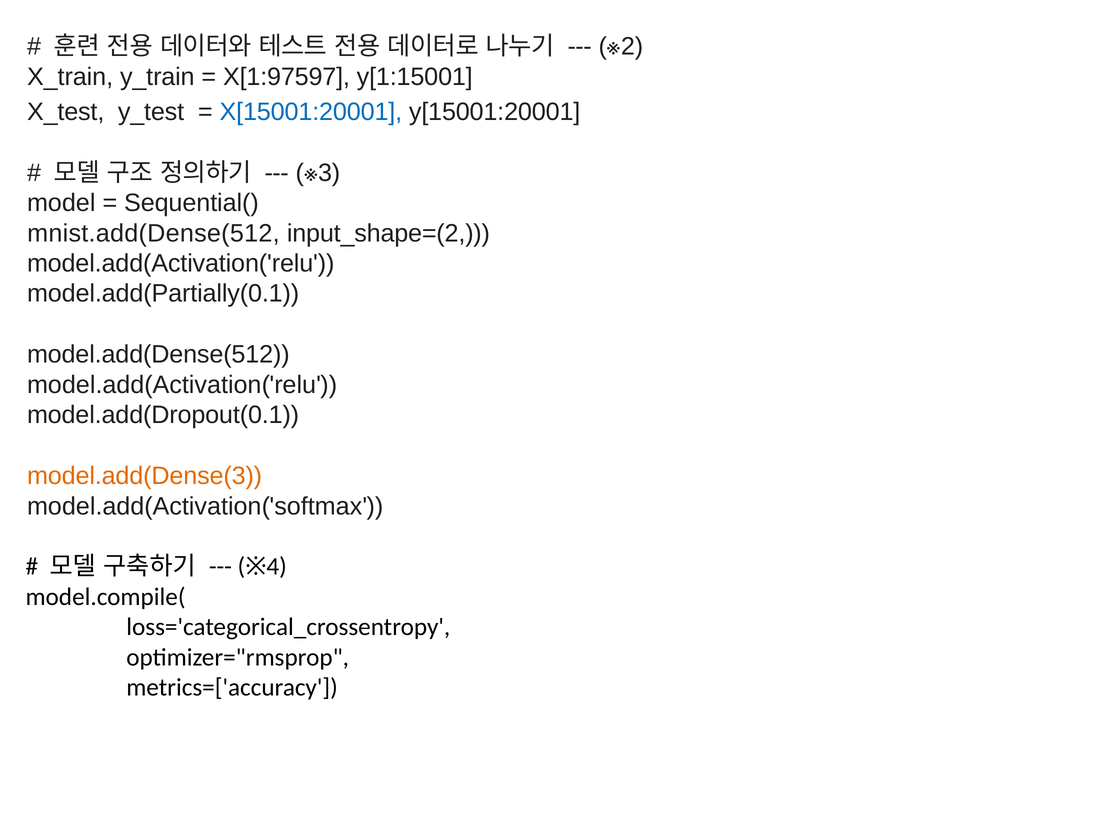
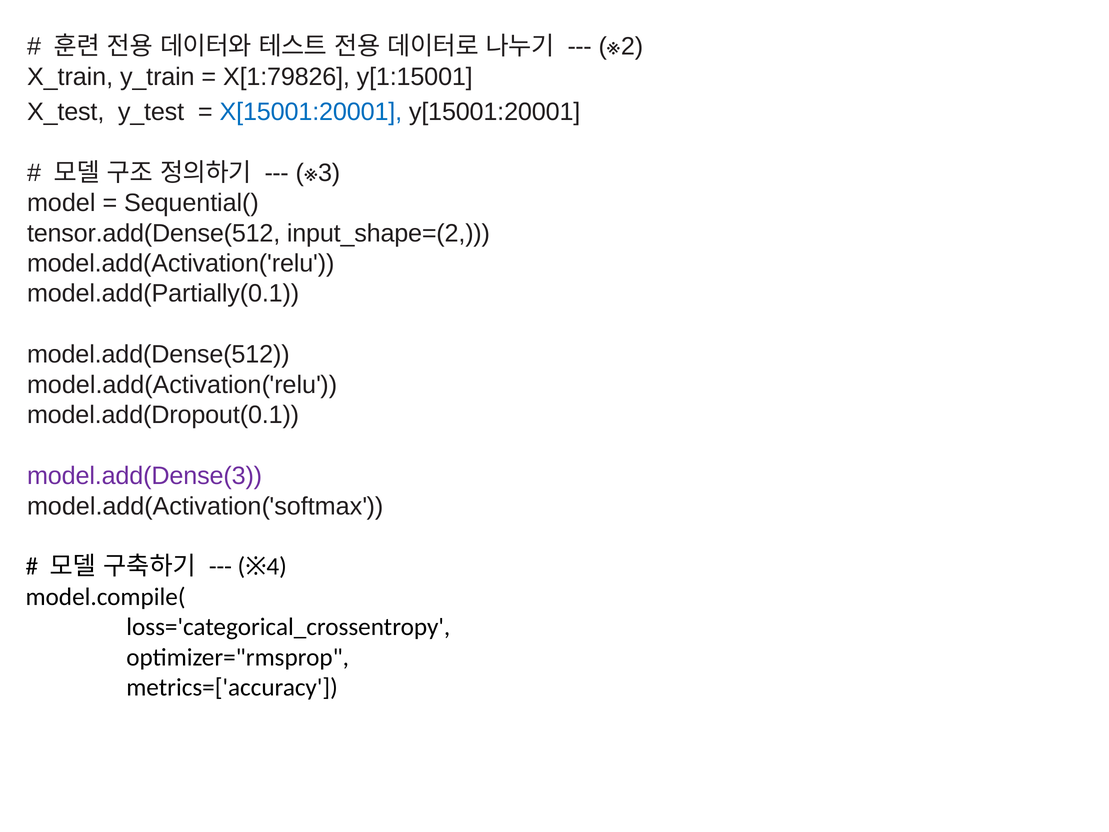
X[1:97597: X[1:97597 -> X[1:79826
mnist.add(Dense(512: mnist.add(Dense(512 -> tensor.add(Dense(512
model.add(Dense(3 colour: orange -> purple
